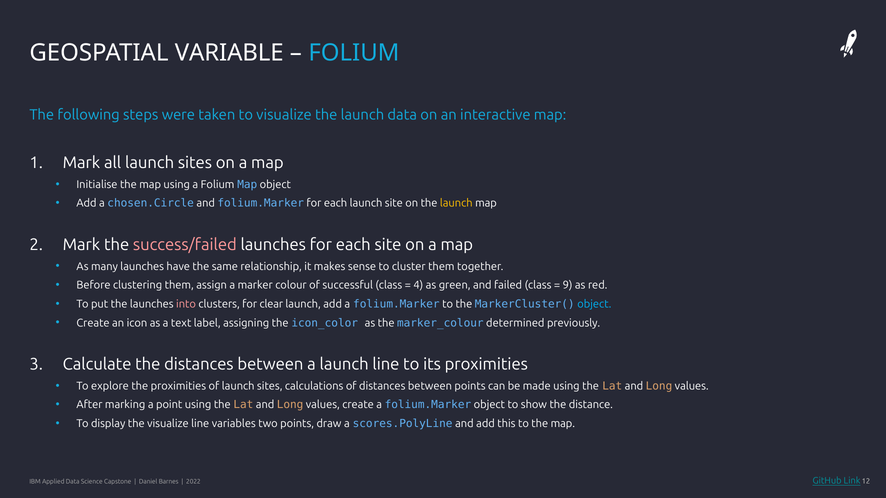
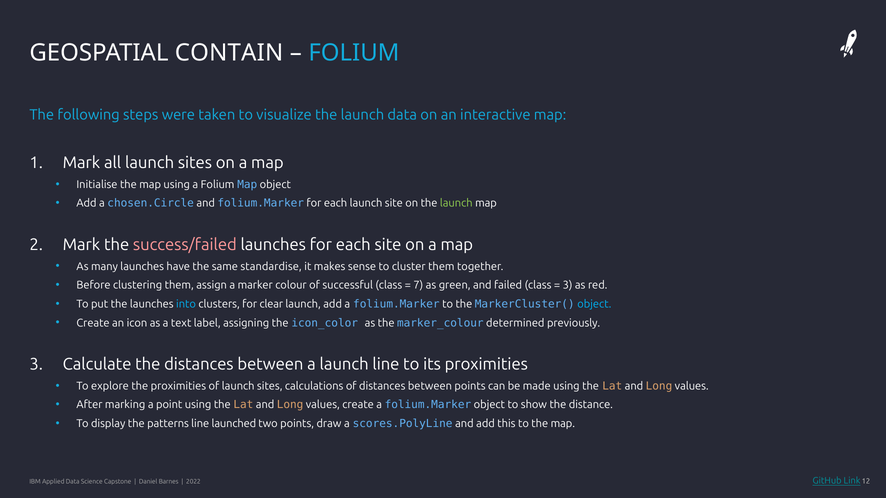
VARIABLE: VARIABLE -> CONTAIN
launch at (456, 203) colour: yellow -> light green
relationship: relationship -> standardise
4: 4 -> 7
9 at (568, 285): 9 -> 3
into colour: pink -> light blue
the visualize: visualize -> patterns
variables: variables -> launched
